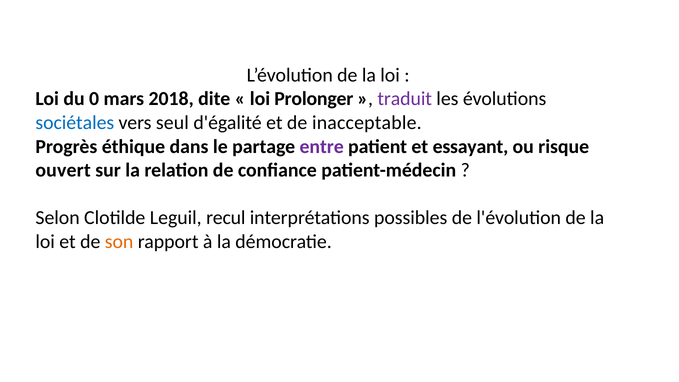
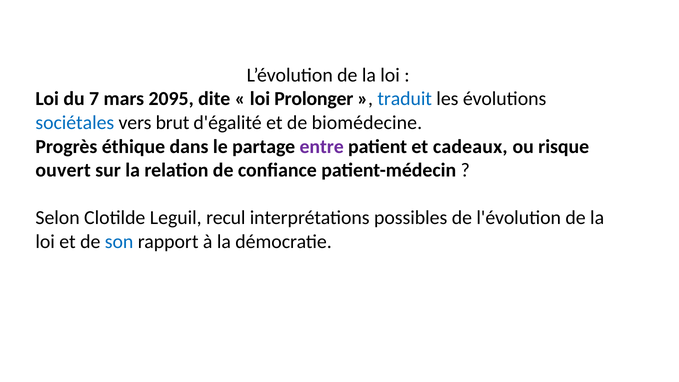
0: 0 -> 7
2018: 2018 -> 2095
traduit colour: purple -> blue
seul: seul -> brut
inacceptable: inacceptable -> biomédecine
essayant: essayant -> cadeaux
son colour: orange -> blue
